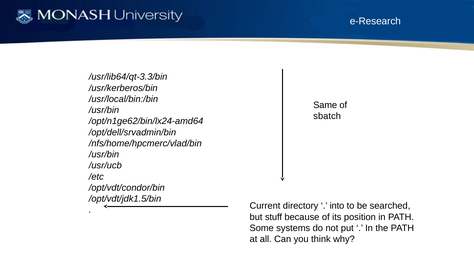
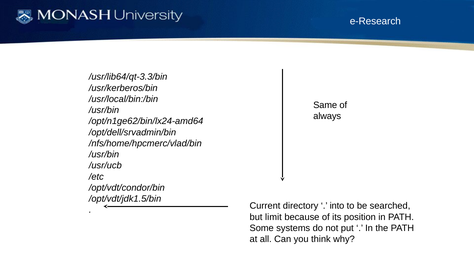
sbatch: sbatch -> always
stuff: stuff -> limit
